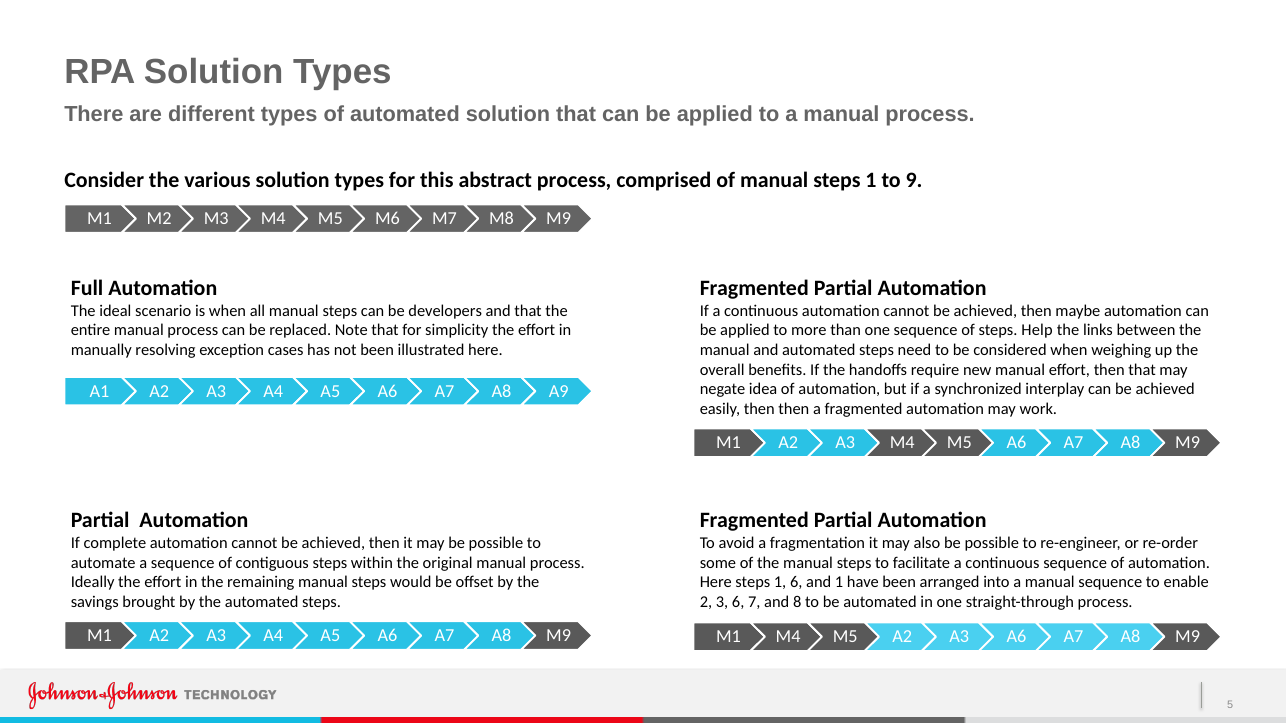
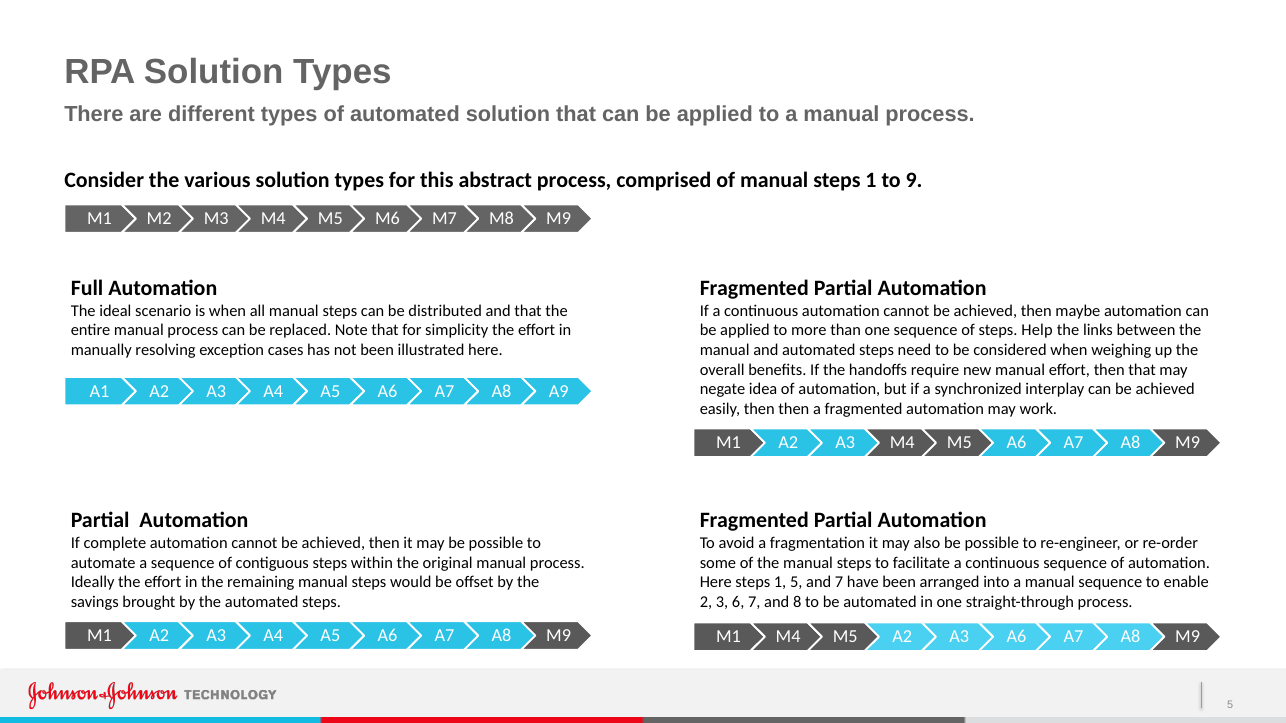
developers: developers -> distributed
1 6: 6 -> 5
and 1: 1 -> 7
